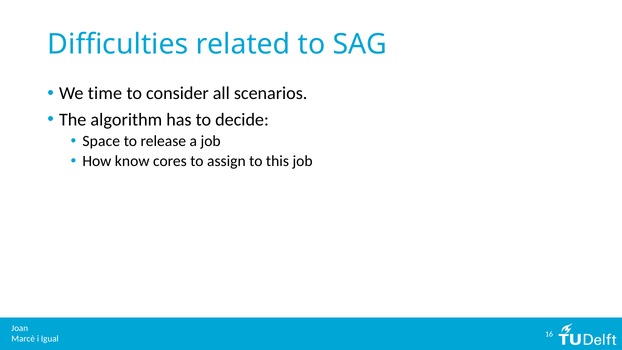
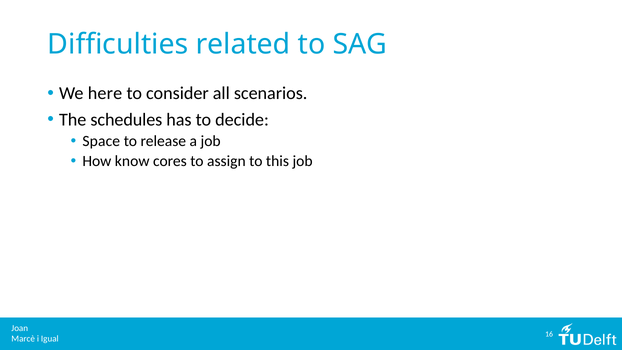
time: time -> here
algorithm: algorithm -> schedules
